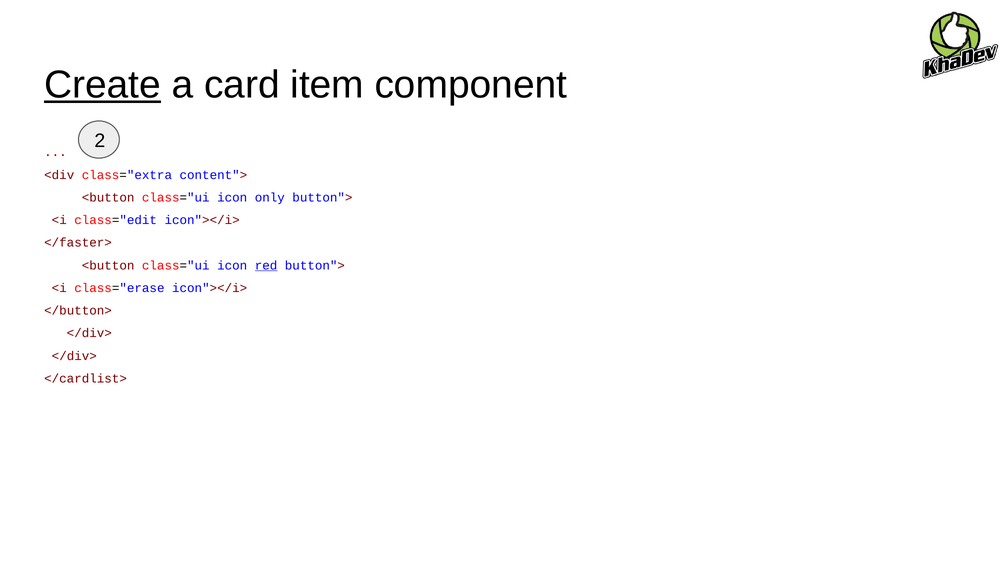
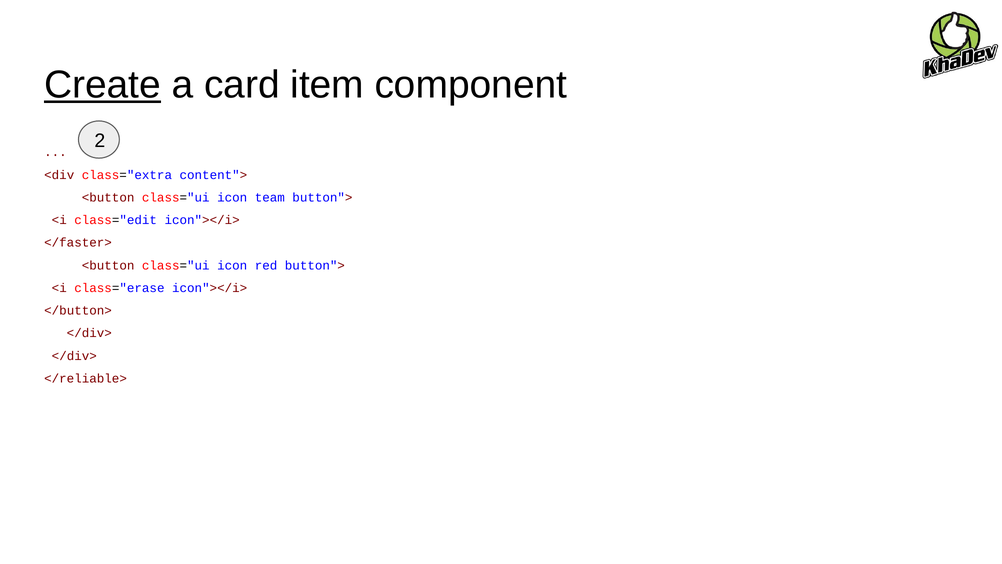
only: only -> team
red underline: present -> none
</cardlist>: </cardlist> -> </reliable>
